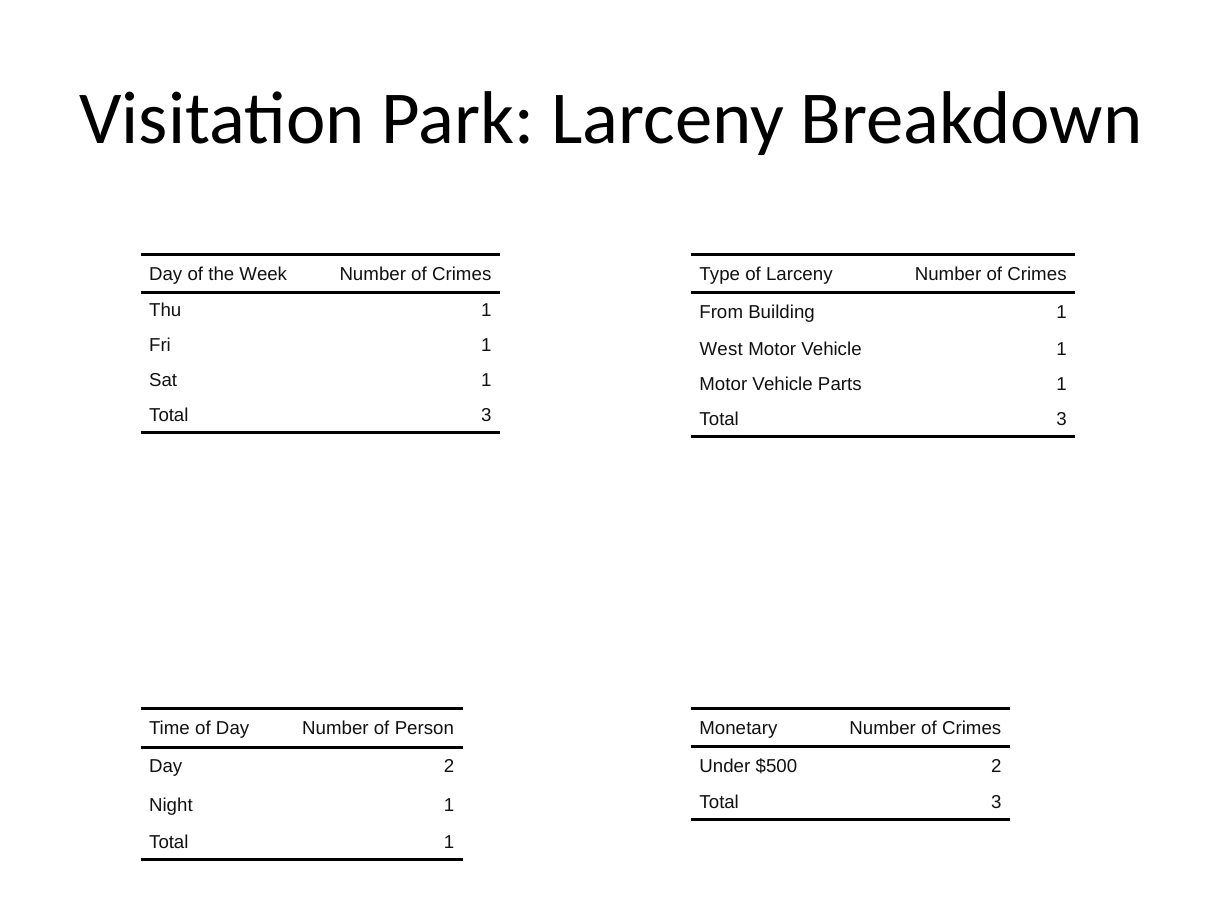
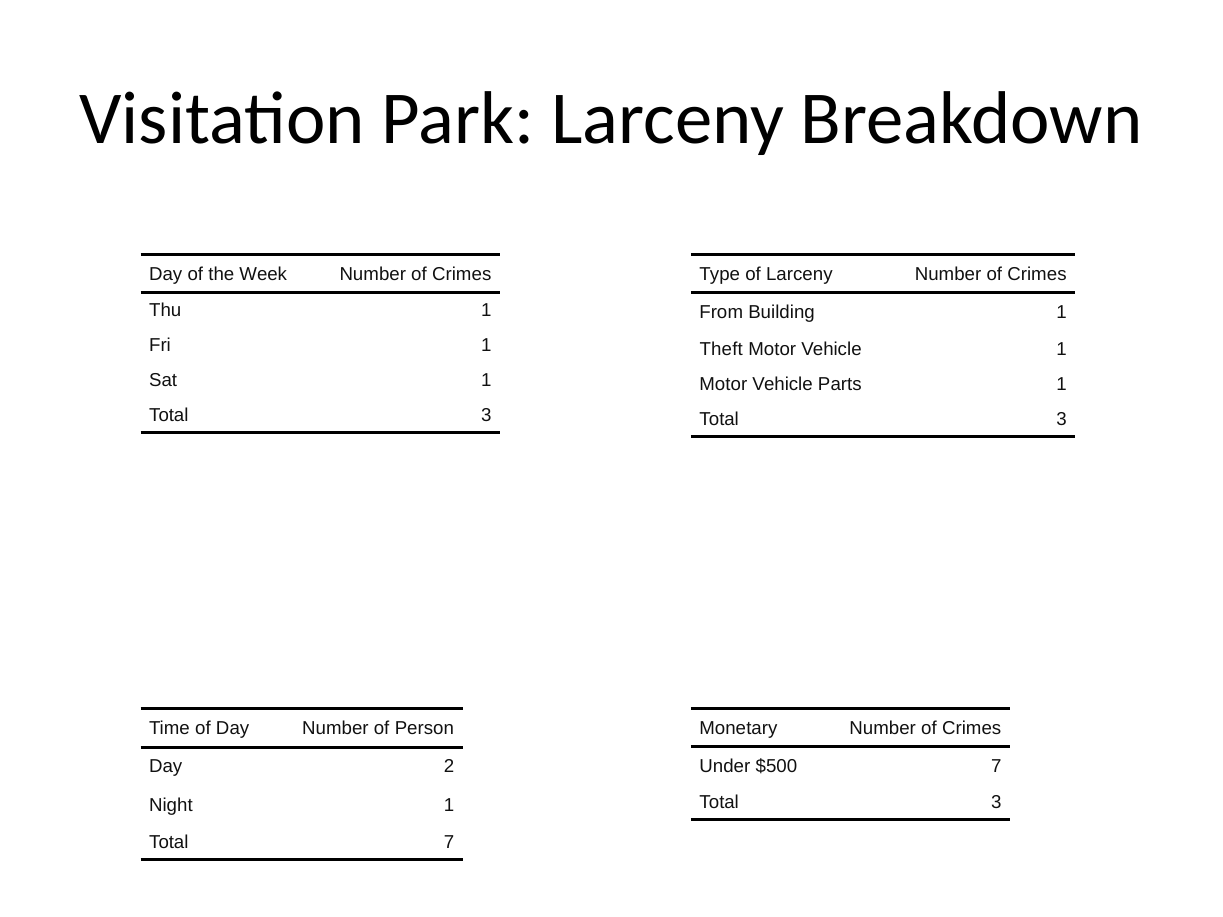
West: West -> Theft
$500 2: 2 -> 7
Total 1: 1 -> 7
